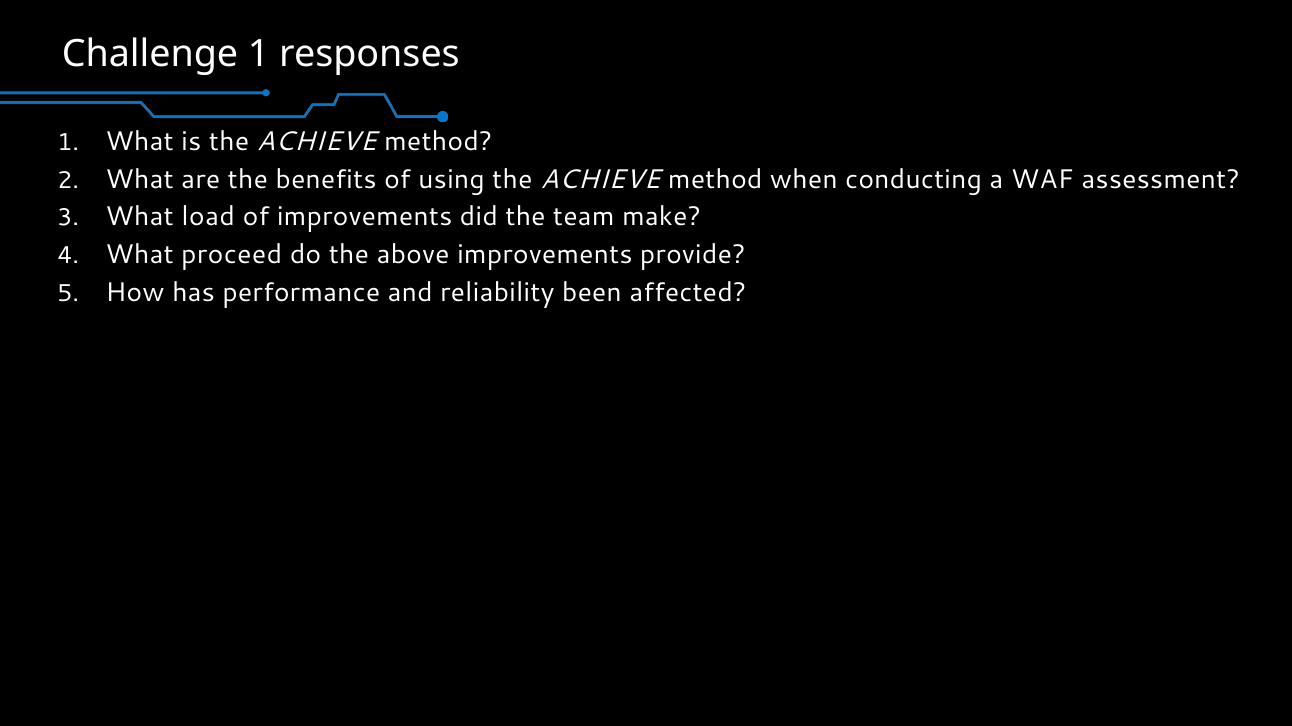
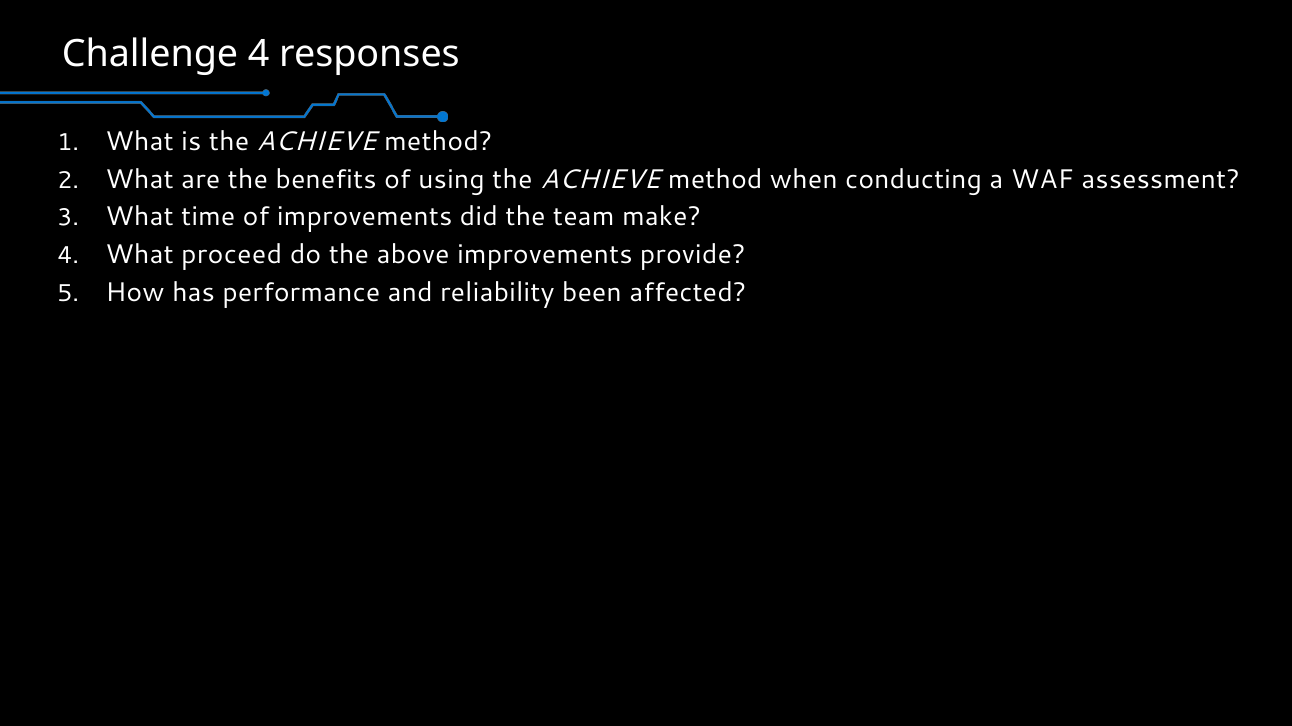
Challenge 1: 1 -> 4
load: load -> time
